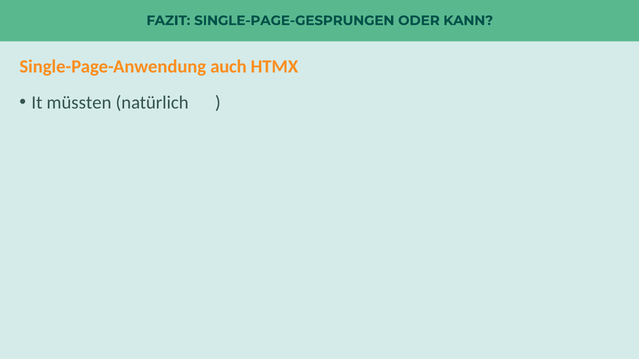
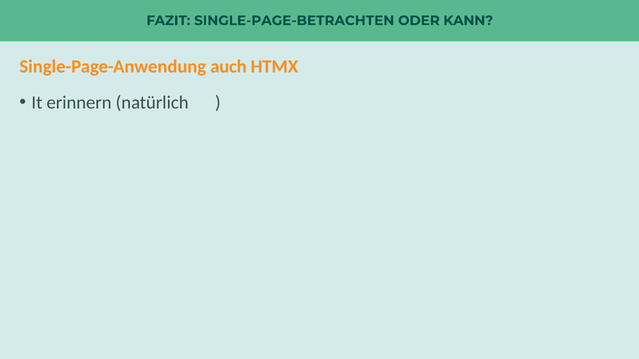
SINGLE-PAGE-GESPRUNGEN: SINGLE-PAGE-GESPRUNGEN -> SINGLE-PAGE-BETRACHTEN
müssten: müssten -> erinnern
